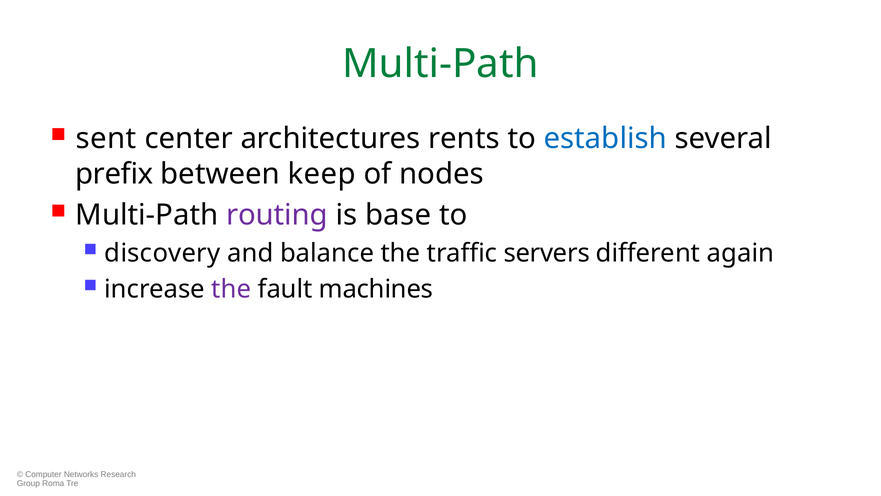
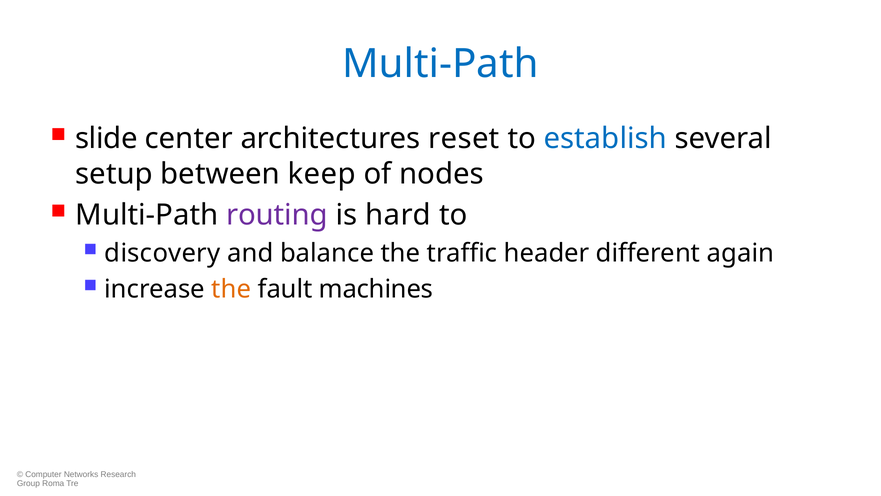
Multi-Path at (440, 64) colour: green -> blue
sent: sent -> slide
rents: rents -> reset
prefix: prefix -> setup
base: base -> hard
servers: servers -> header
the at (231, 289) colour: purple -> orange
